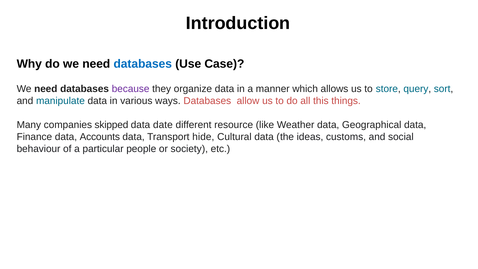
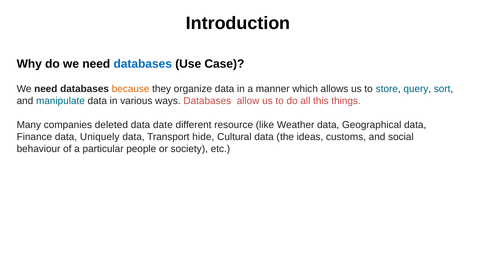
because colour: purple -> orange
skipped: skipped -> deleted
Accounts: Accounts -> Uniquely
